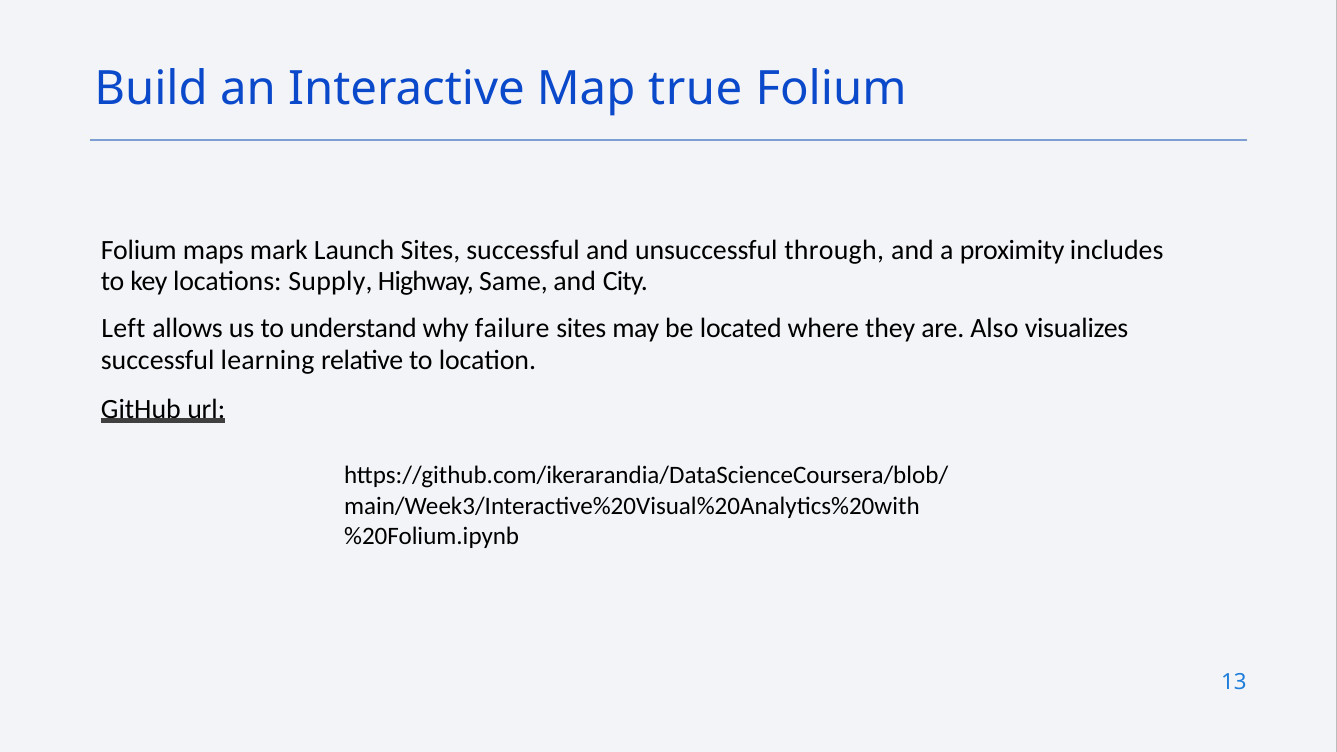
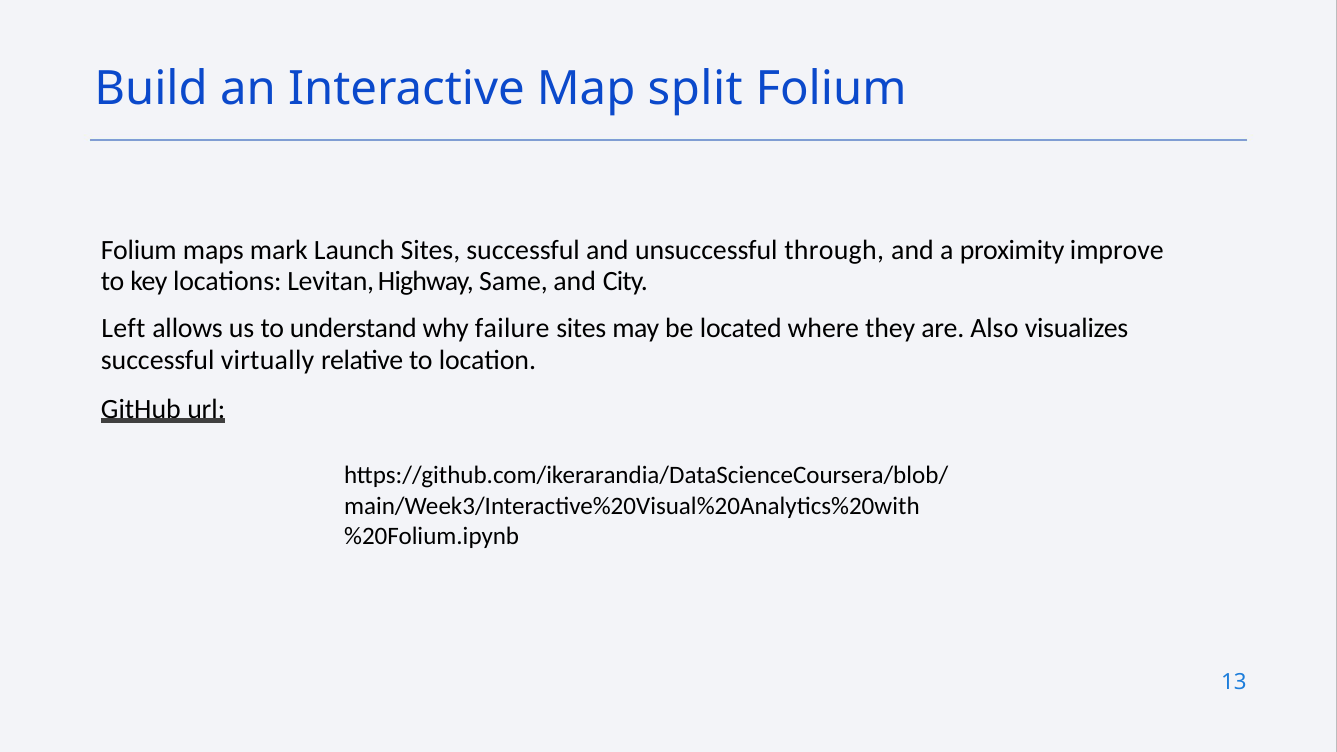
true: true -> split
includes: includes -> improve
Supply: Supply -> Levitan
learning: learning -> virtually
